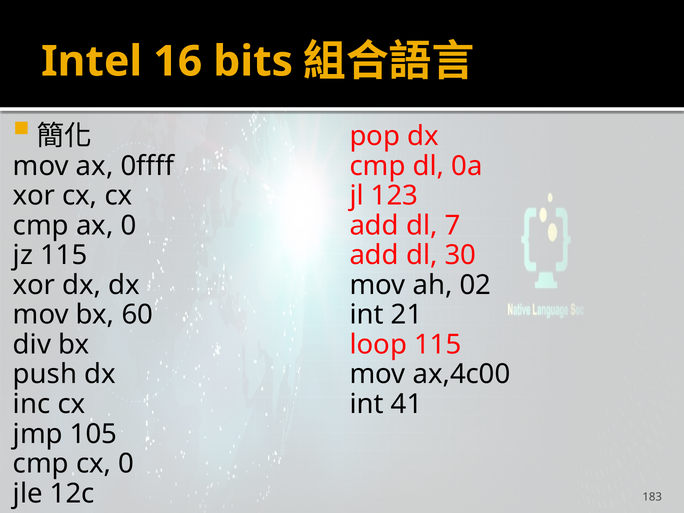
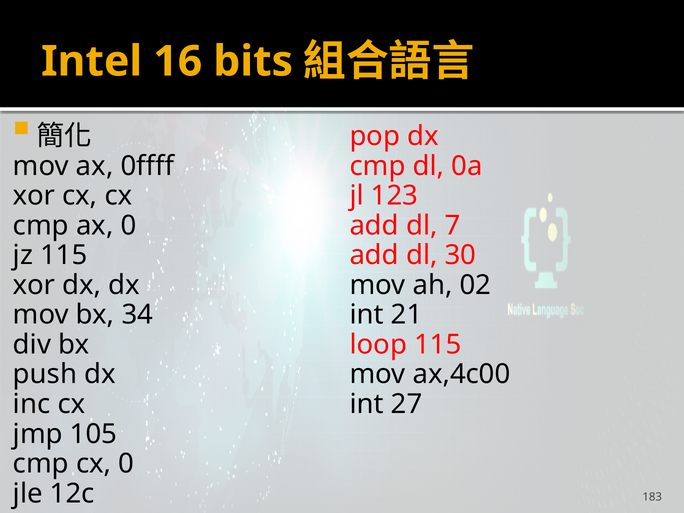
60: 60 -> 34
41: 41 -> 27
